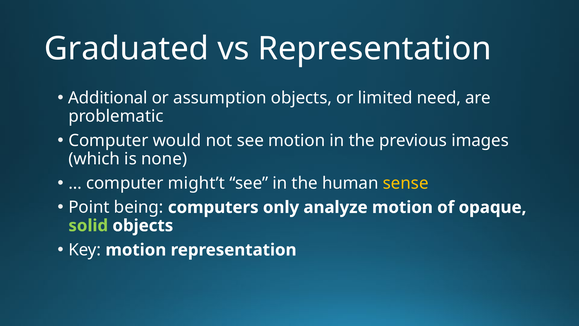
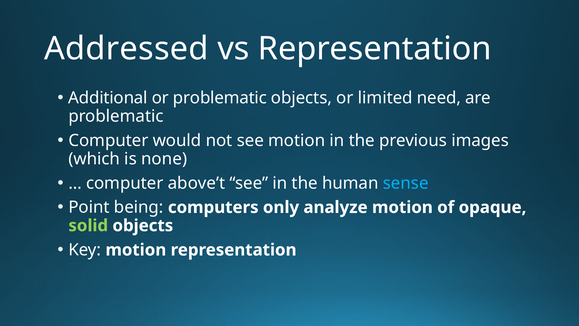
Graduated: Graduated -> Addressed
or assumption: assumption -> problematic
might’t: might’t -> above’t
sense colour: yellow -> light blue
